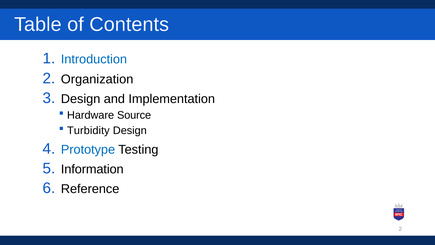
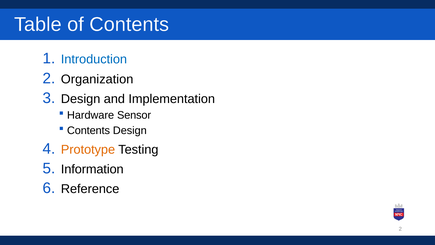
Source: Source -> Sensor
Turbidity at (88, 130): Turbidity -> Contents
Prototype colour: blue -> orange
